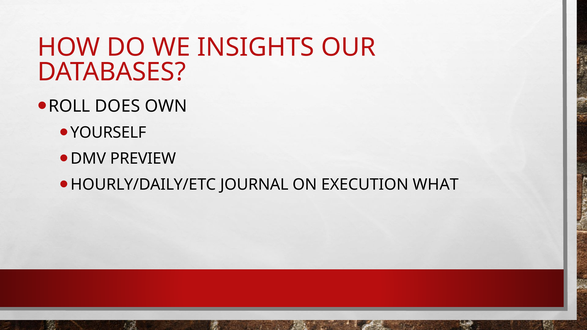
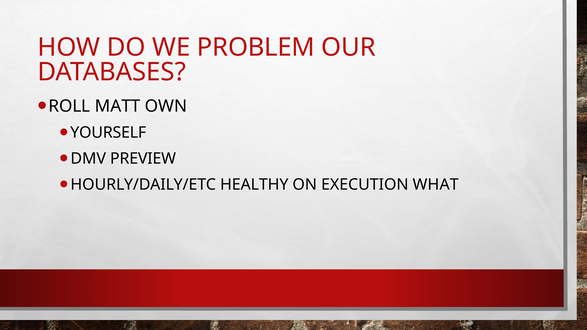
INSIGHTS: INSIGHTS -> PROBLEM
DOES: DOES -> MATT
JOURNAL: JOURNAL -> HEALTHY
